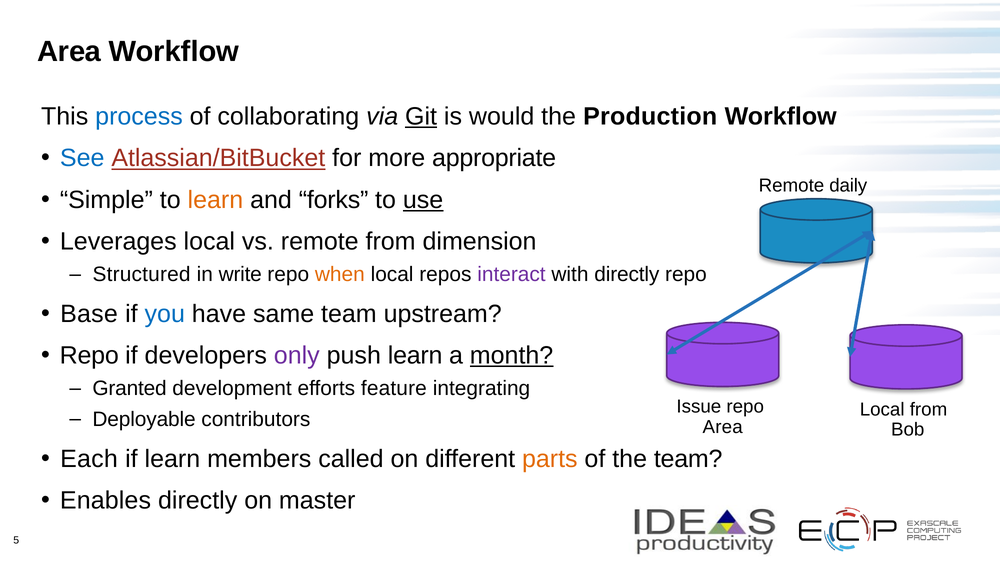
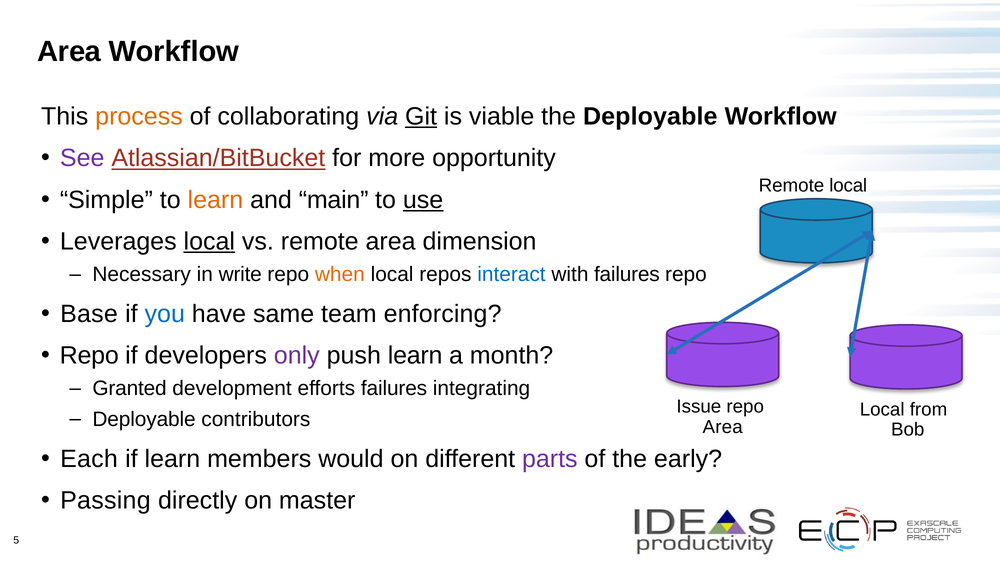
process colour: blue -> orange
would: would -> viable
the Production: Production -> Deployable
See colour: blue -> purple
appropriate: appropriate -> opportunity
Remote daily: daily -> local
forks: forks -> main
local at (209, 241) underline: none -> present
remote from: from -> area
Structured: Structured -> Necessary
interact colour: purple -> blue
with directly: directly -> failures
upstream: upstream -> enforcing
month underline: present -> none
efforts feature: feature -> failures
called: called -> would
parts colour: orange -> purple
the team: team -> early
Enables: Enables -> Passing
